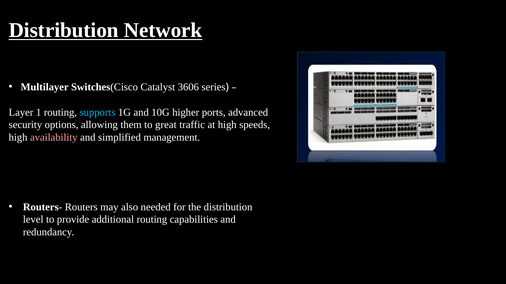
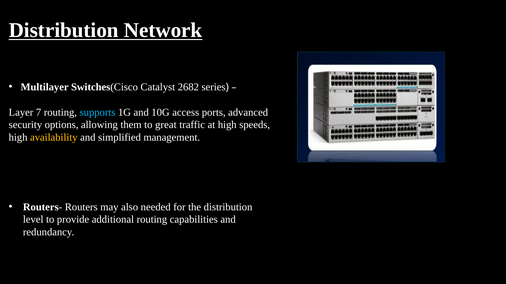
3606: 3606 -> 2682
1: 1 -> 7
higher: higher -> access
availability colour: pink -> yellow
